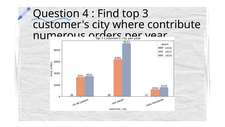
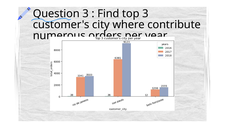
4 at (86, 14): 4 -> 3
